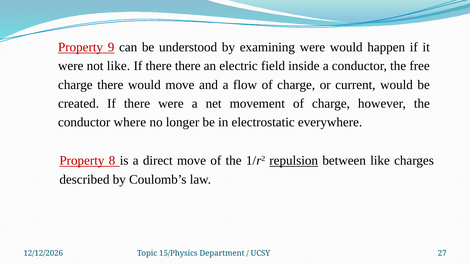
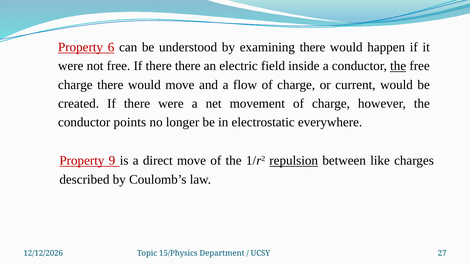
9: 9 -> 6
examining were: were -> there
not like: like -> free
the at (398, 66) underline: none -> present
where: where -> points
8: 8 -> 9
